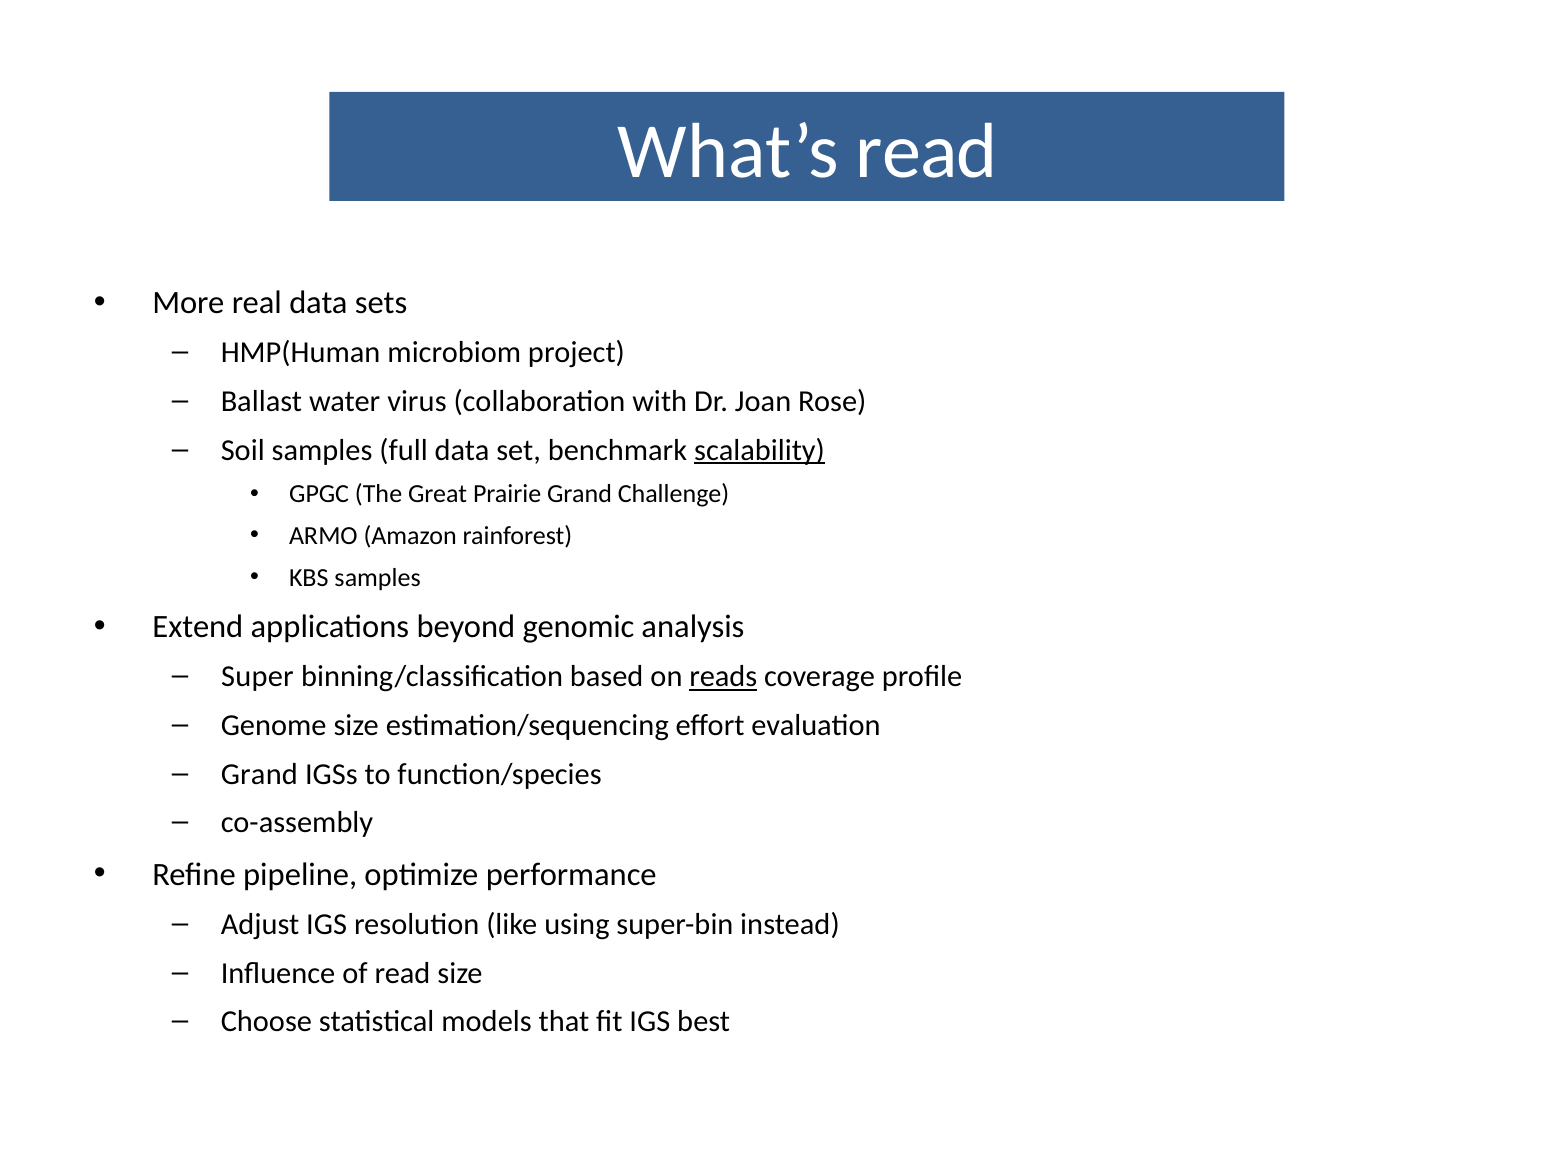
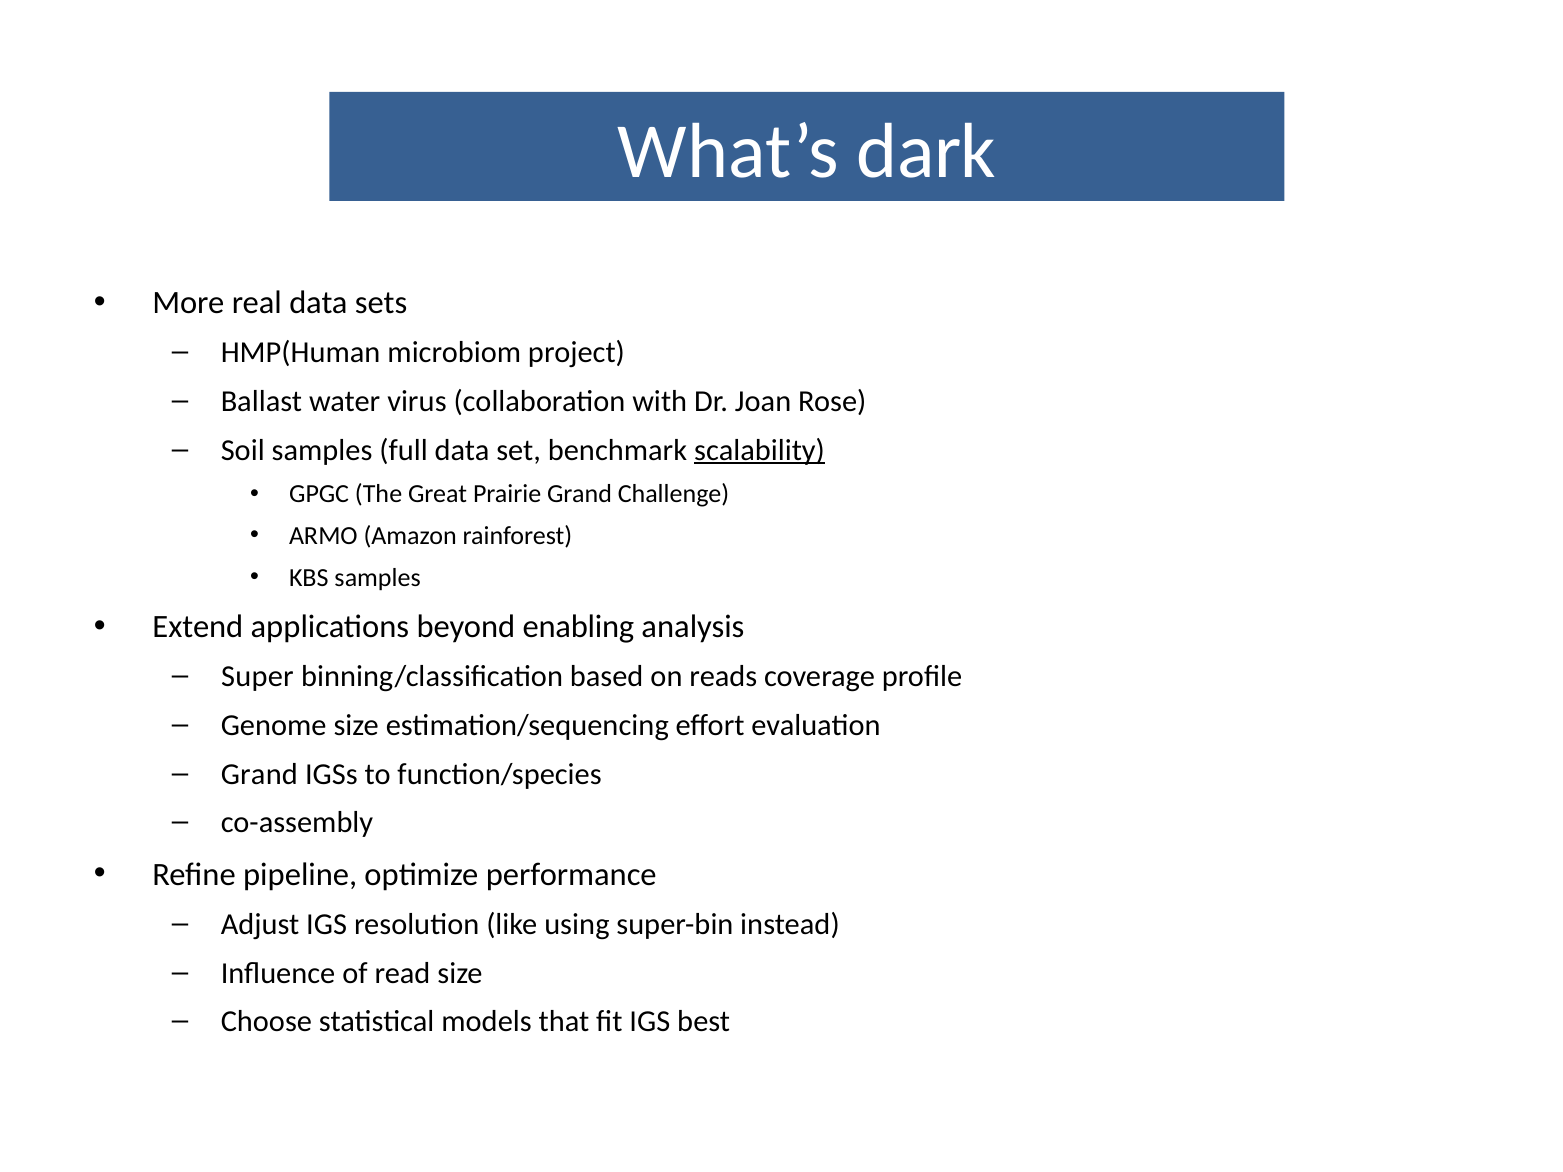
What’s read: read -> dark
genomic: genomic -> enabling
reads underline: present -> none
